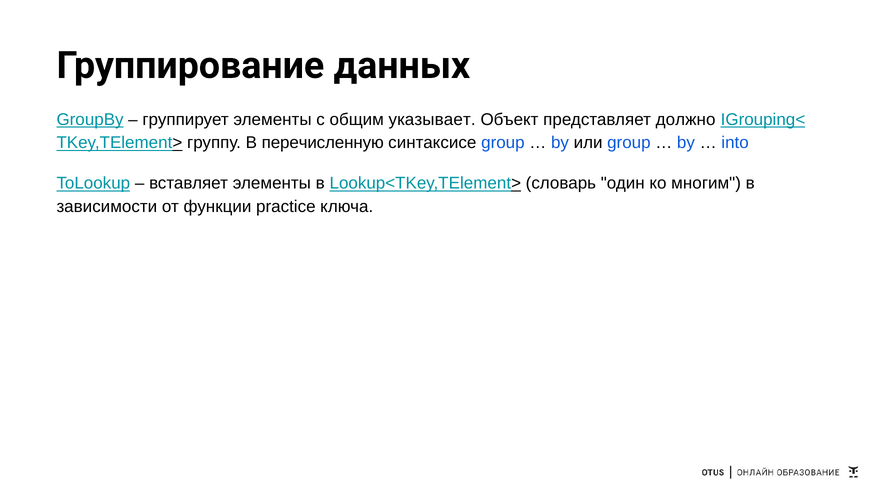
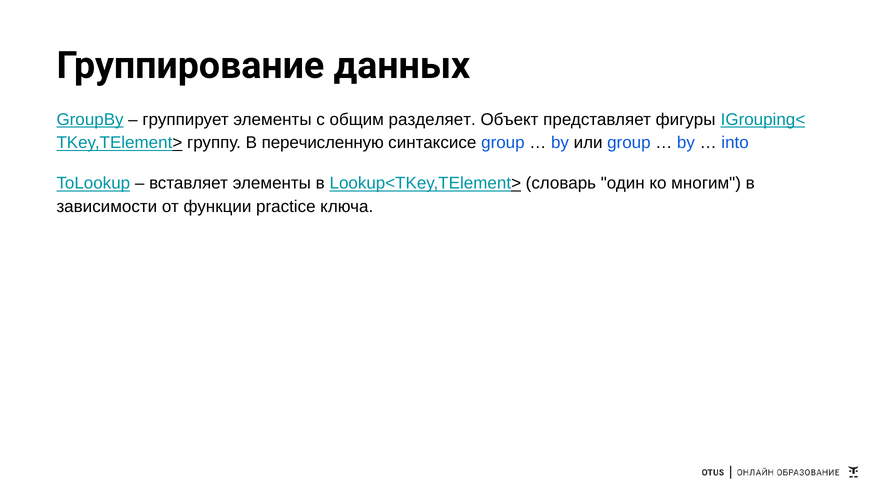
указывает: указывает -> разделяет
должно: должно -> фигуры
